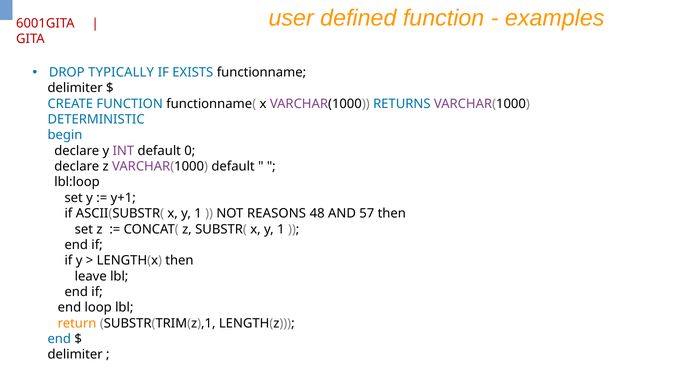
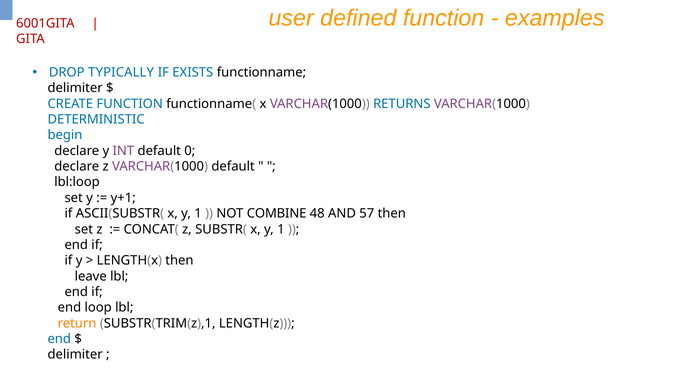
REASONS: REASONS -> COMBINE
